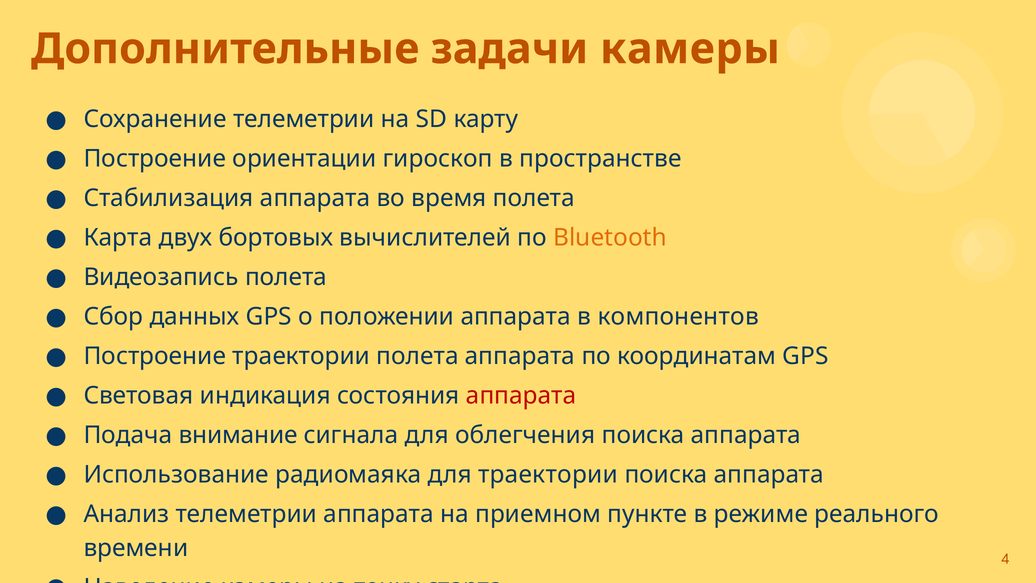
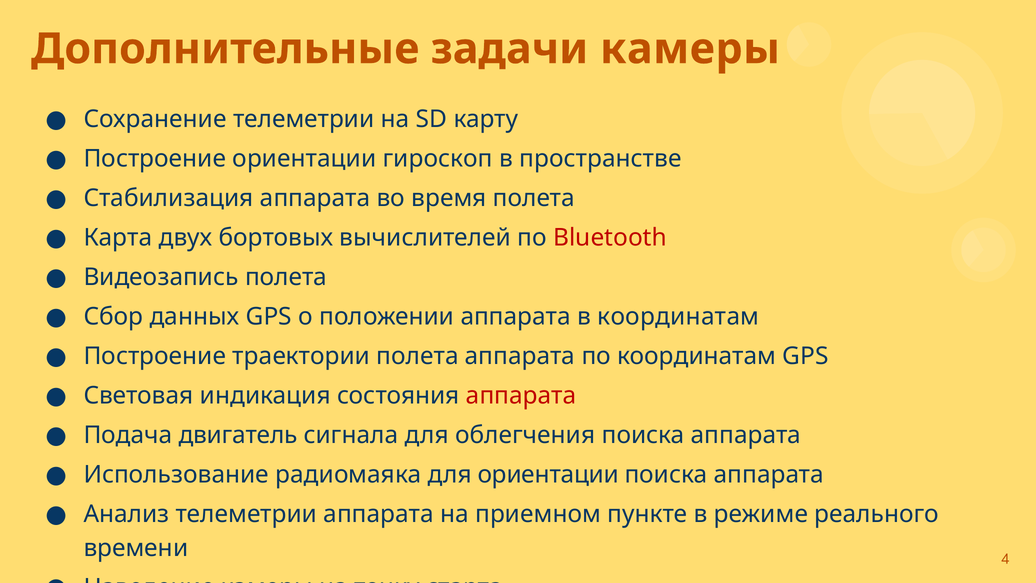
Bluetooth colour: orange -> red
в компонентов: компонентов -> координатам
внимание: внимание -> двигатель
для траектории: траектории -> ориентации
